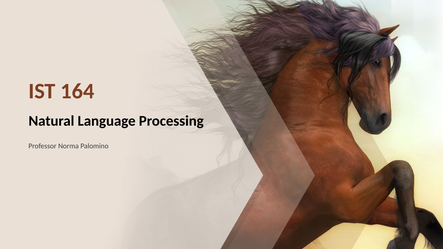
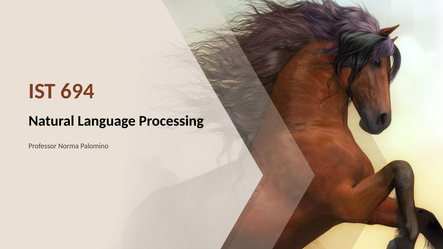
164: 164 -> 694
